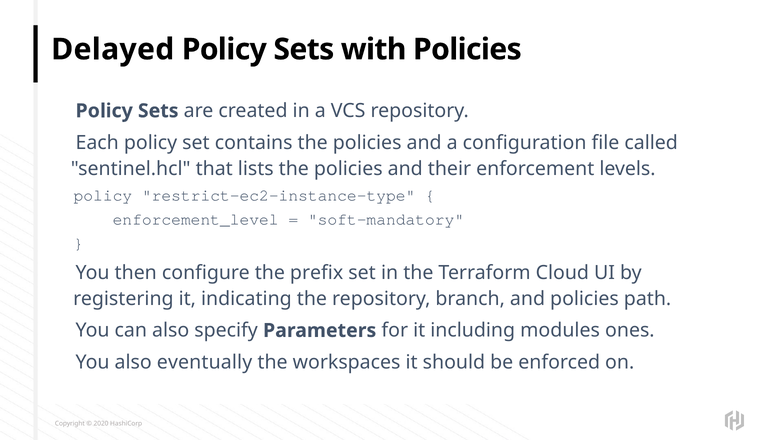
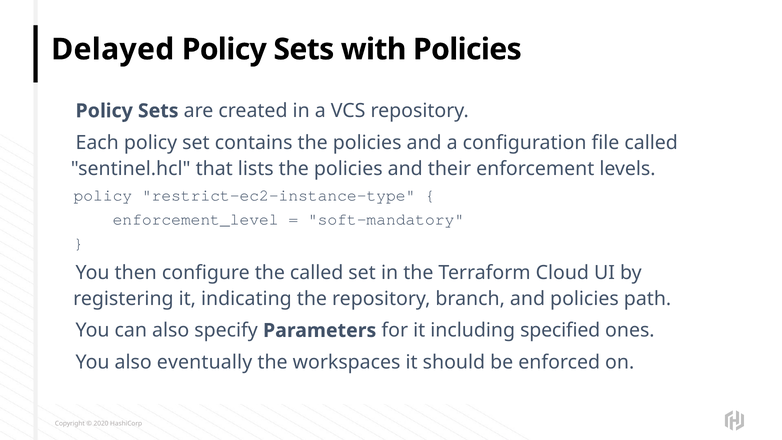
the prefix: prefix -> called
modules: modules -> specified
